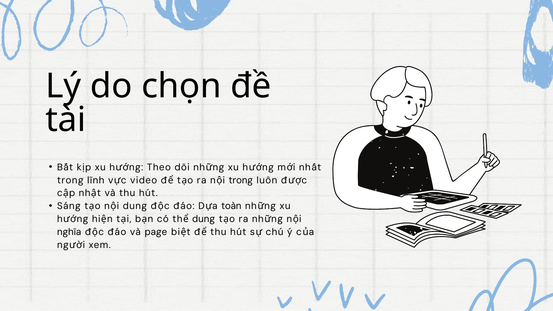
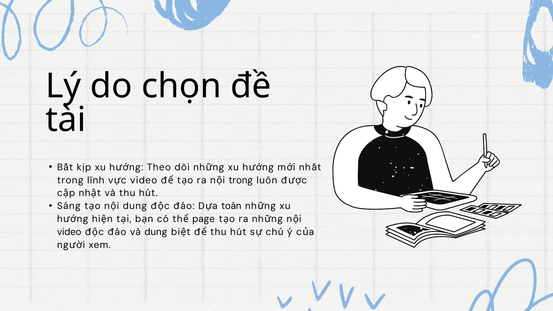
dung at (204, 219): dung -> page
nghĩa at (69, 232): nghĩa -> video
và page: page -> dung
